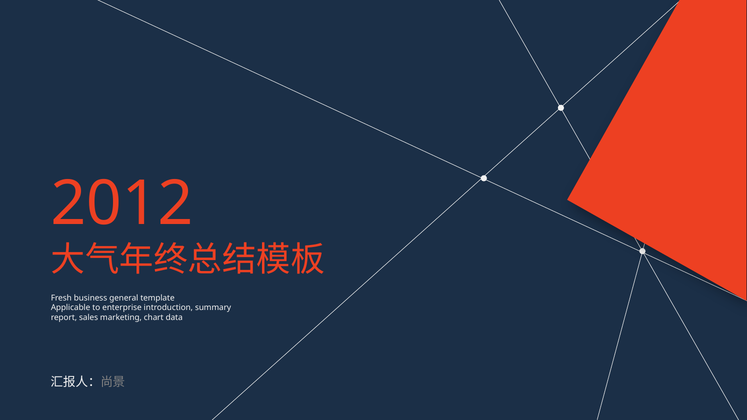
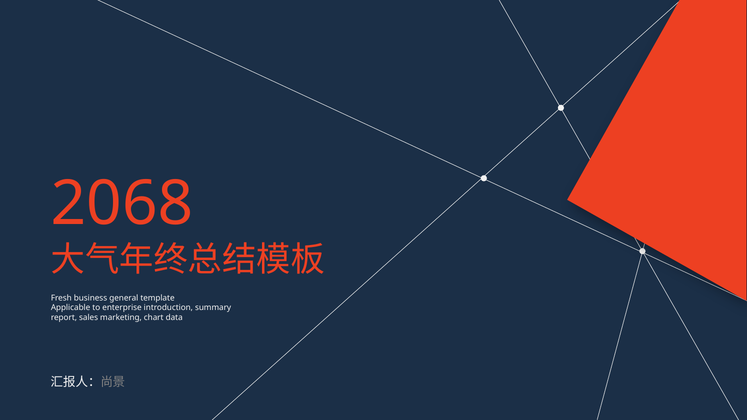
2012: 2012 -> 2068
